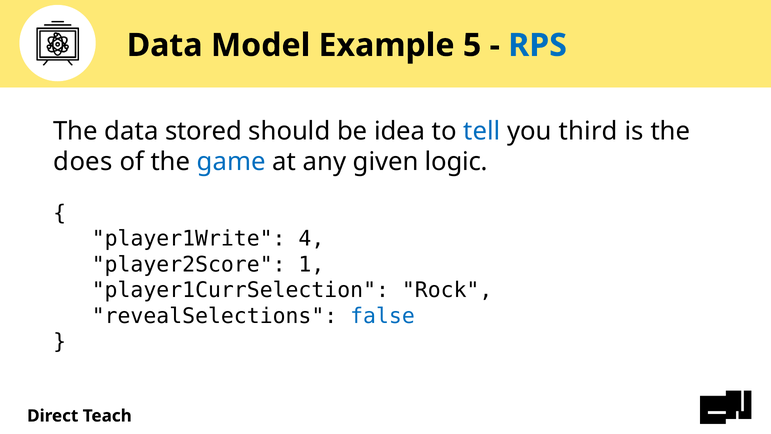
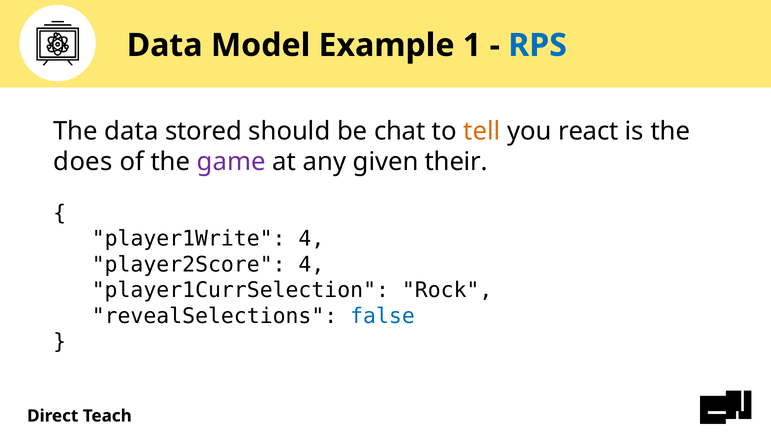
5: 5 -> 1
idea: idea -> chat
tell colour: blue -> orange
third: third -> react
game colour: blue -> purple
logic: logic -> their
player2Score 1: 1 -> 4
